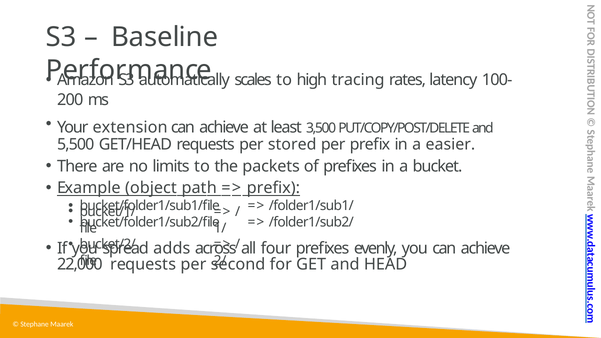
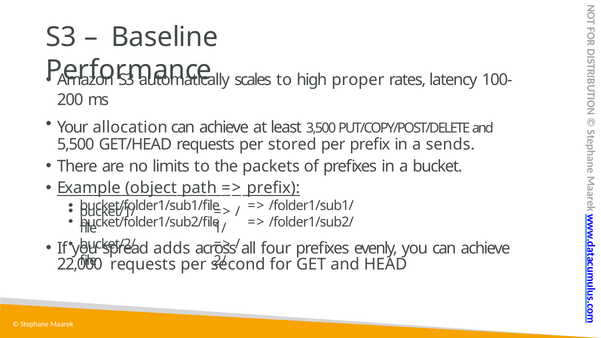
tracing: tracing -> proper
extension: extension -> allocation
easier: easier -> sends
